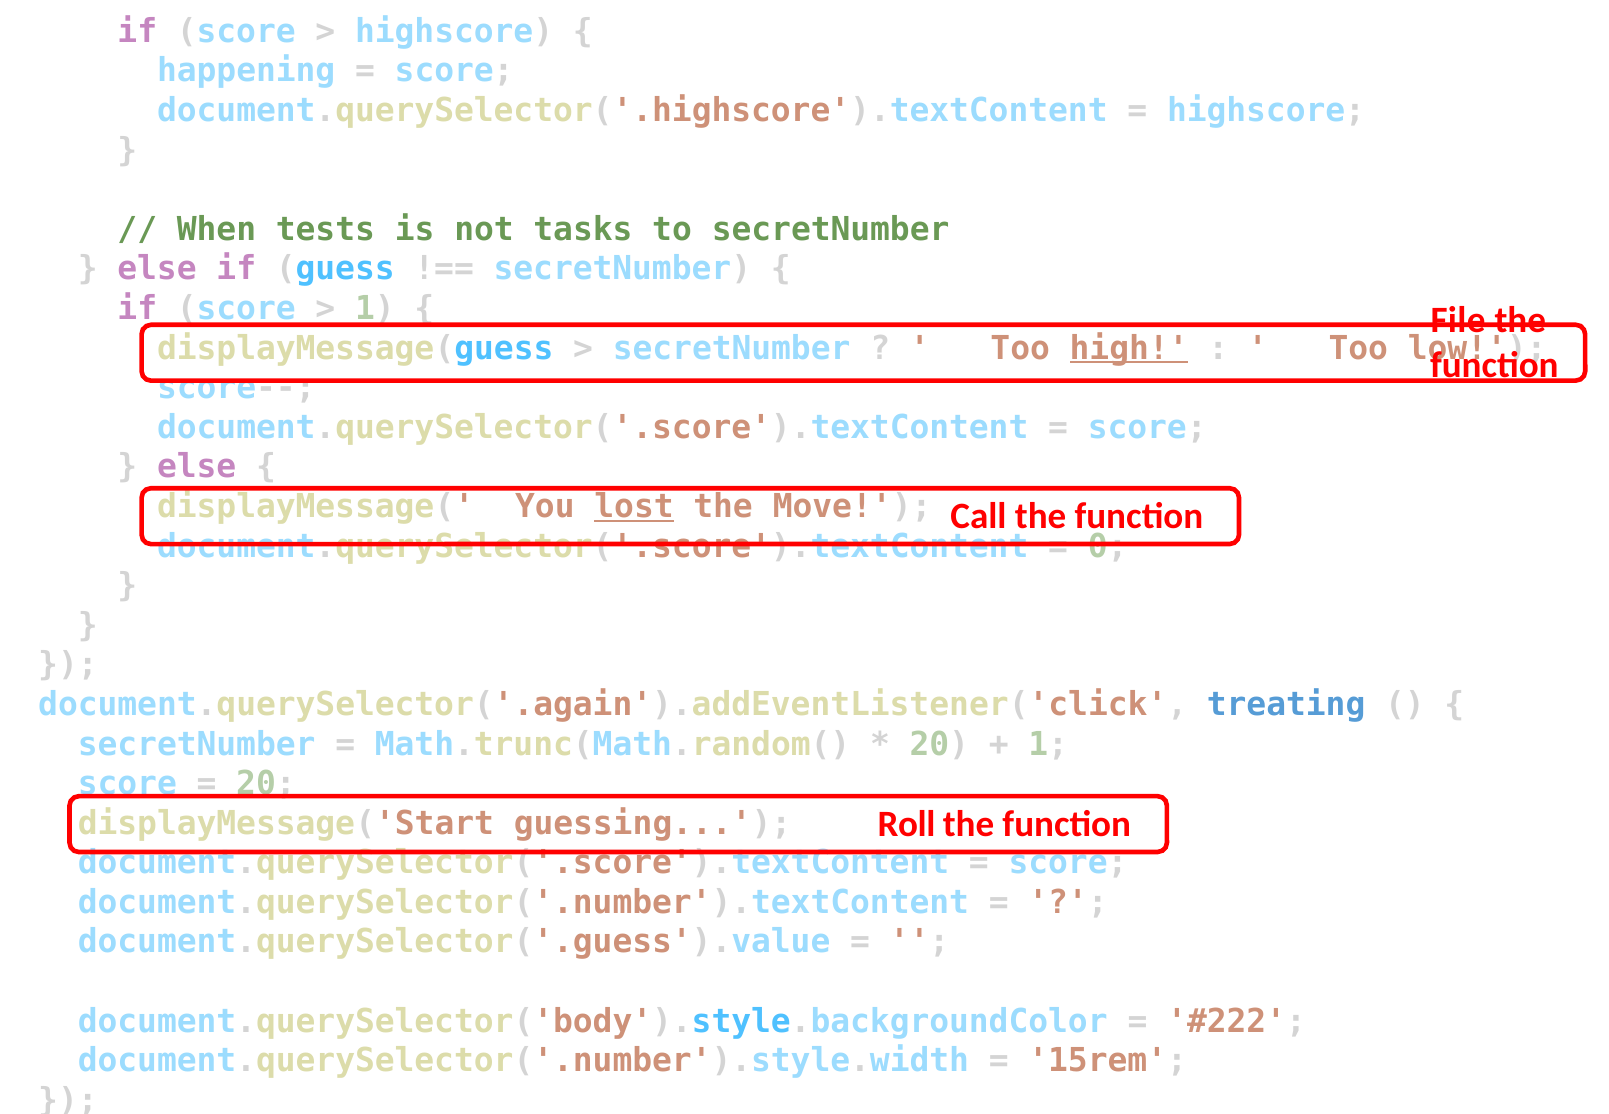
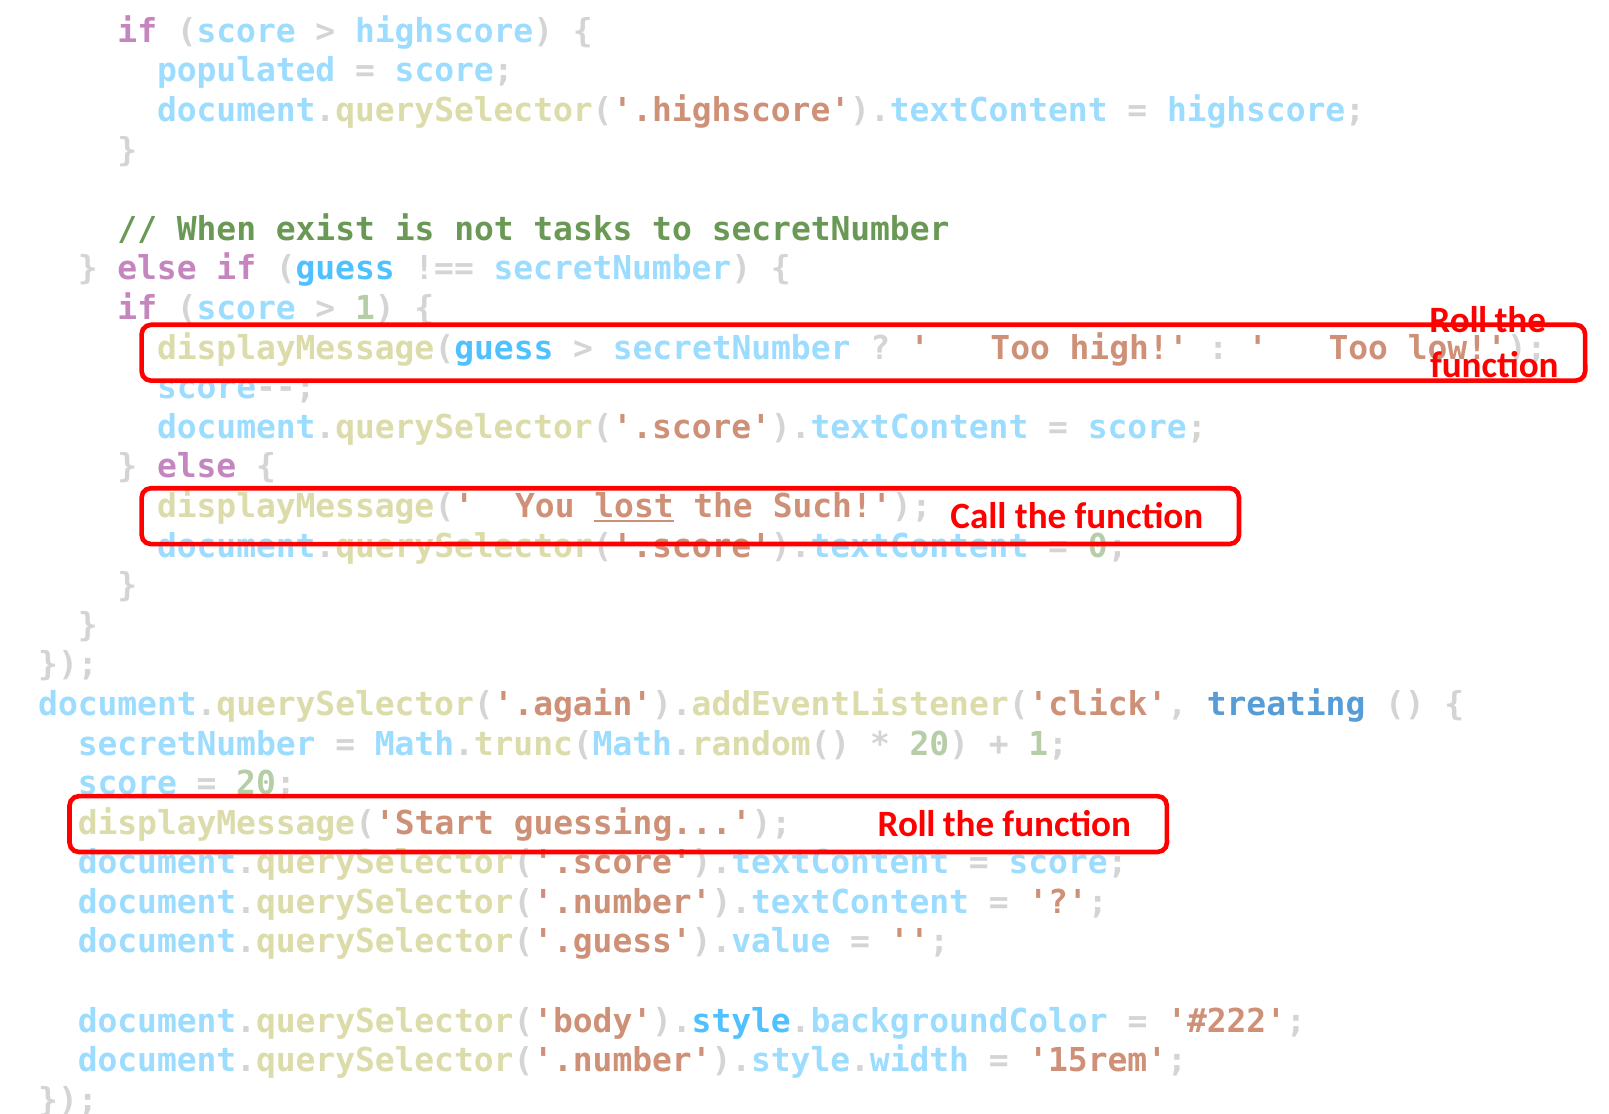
happening: happening -> populated
tests: tests -> exist
File at (1458, 321): File -> Roll
high underline: present -> none
Move: Move -> Such
